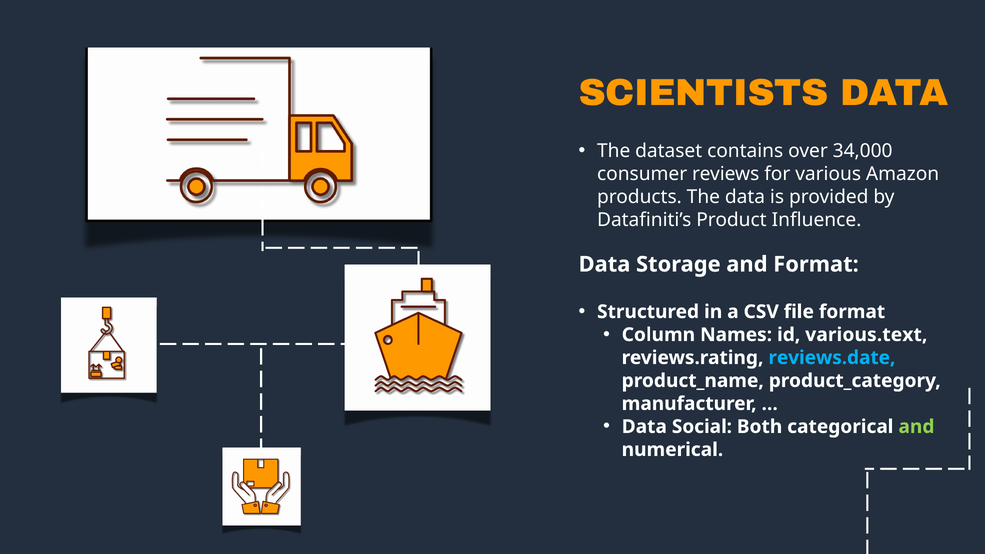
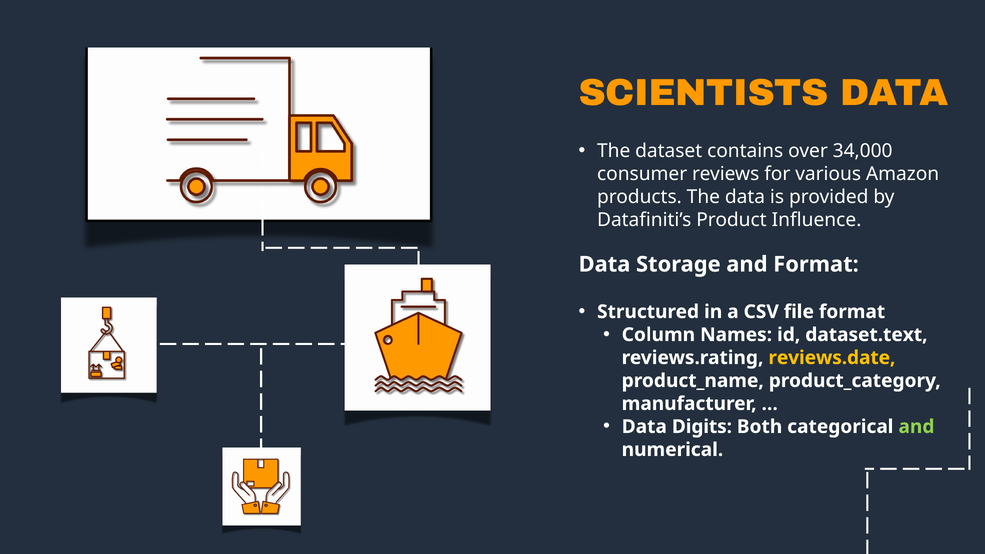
various.text: various.text -> dataset.text
reviews.date colour: light blue -> yellow
Social: Social -> Digits
